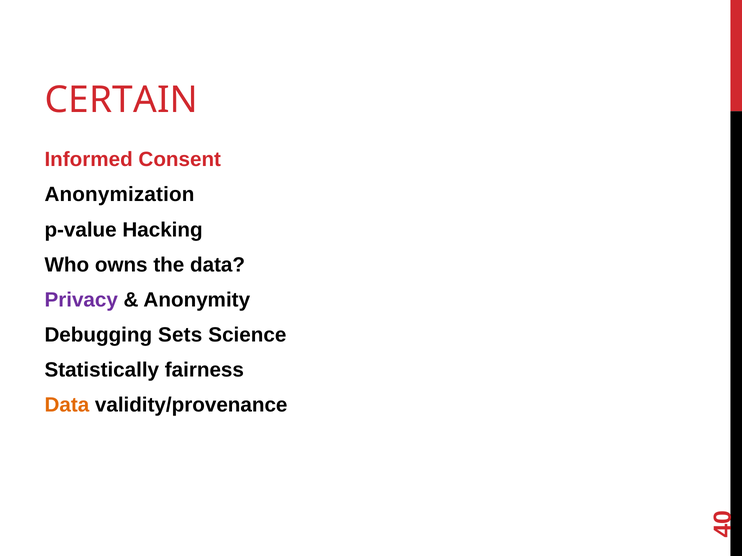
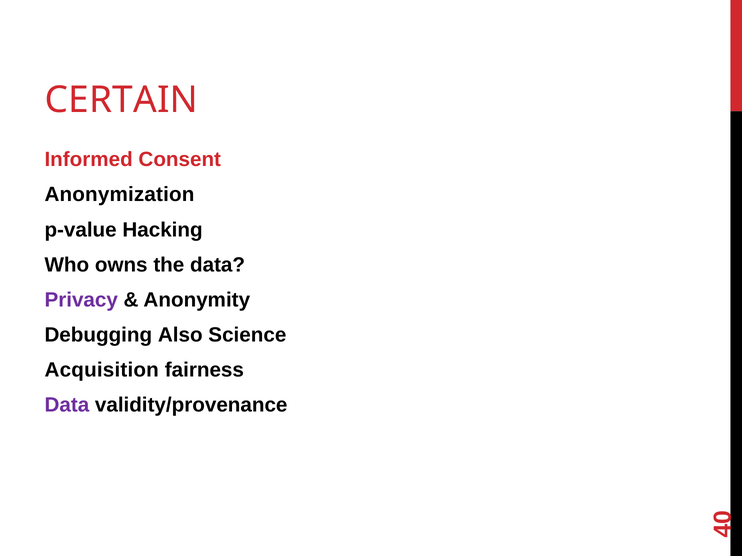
Sets: Sets -> Also
Statistically: Statistically -> Acquisition
Data at (67, 405) colour: orange -> purple
